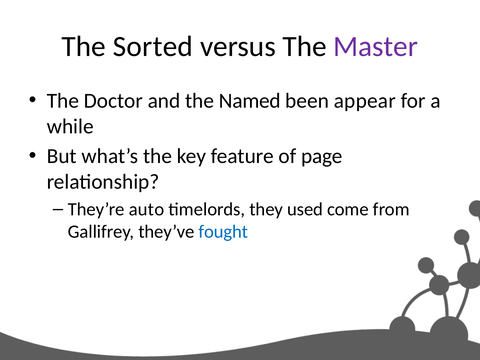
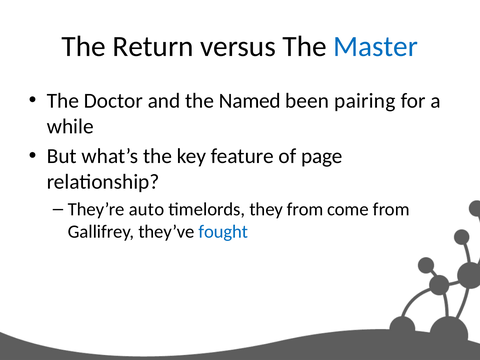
Sorted: Sorted -> Return
Master colour: purple -> blue
appear: appear -> pairing
they used: used -> from
